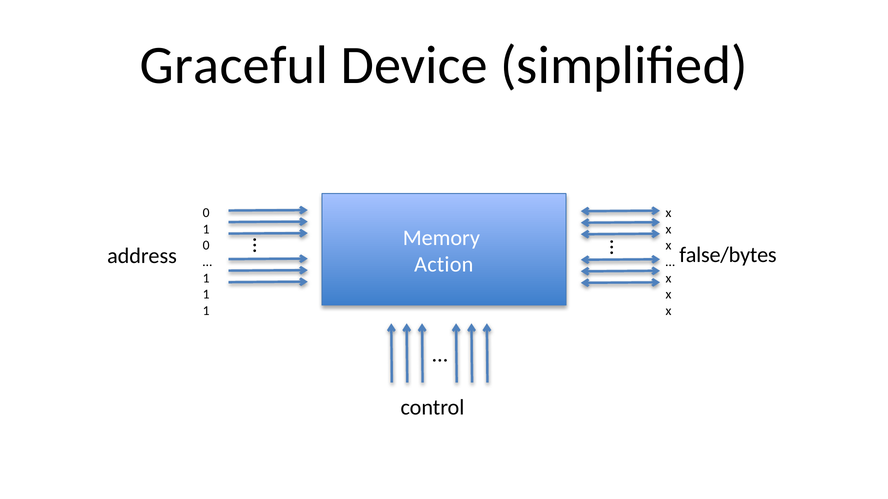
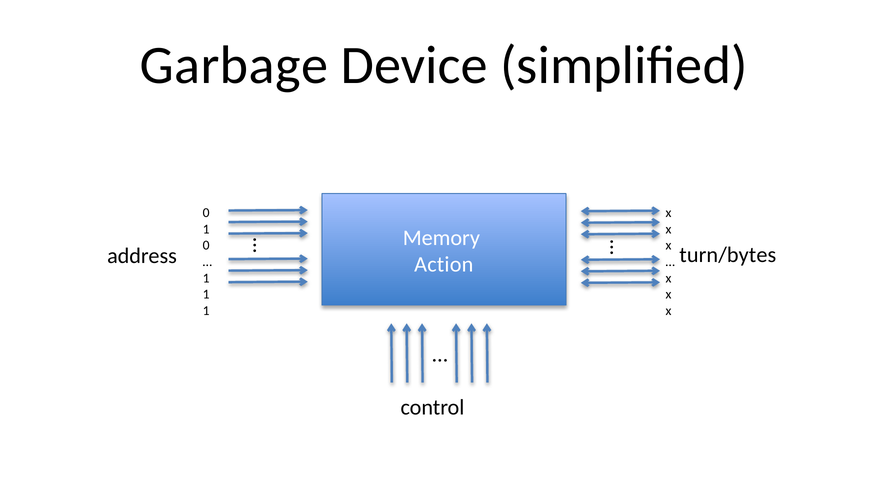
Graceful: Graceful -> Garbage
false/bytes: false/bytes -> turn/bytes
